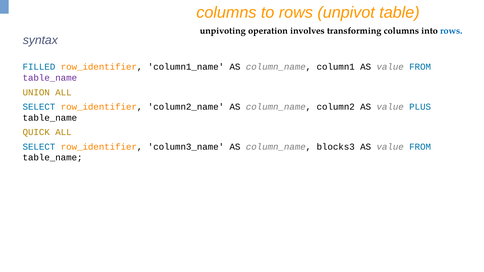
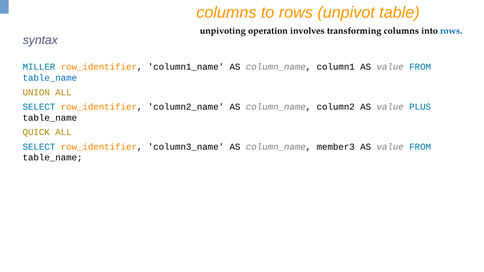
FILLED: FILLED -> MILLER
table_name at (50, 78) colour: purple -> blue
blocks3: blocks3 -> member3
